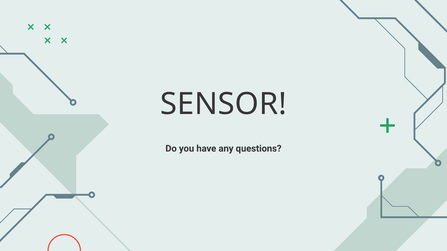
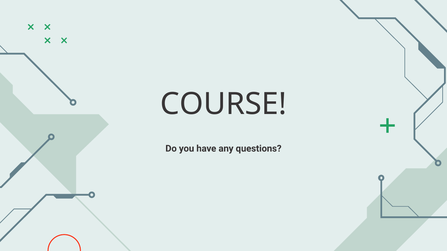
SENSOR: SENSOR -> COURSE
